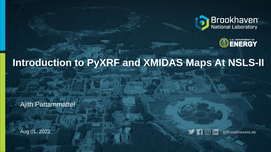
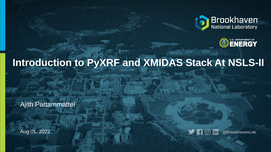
Maps: Maps -> Stack
